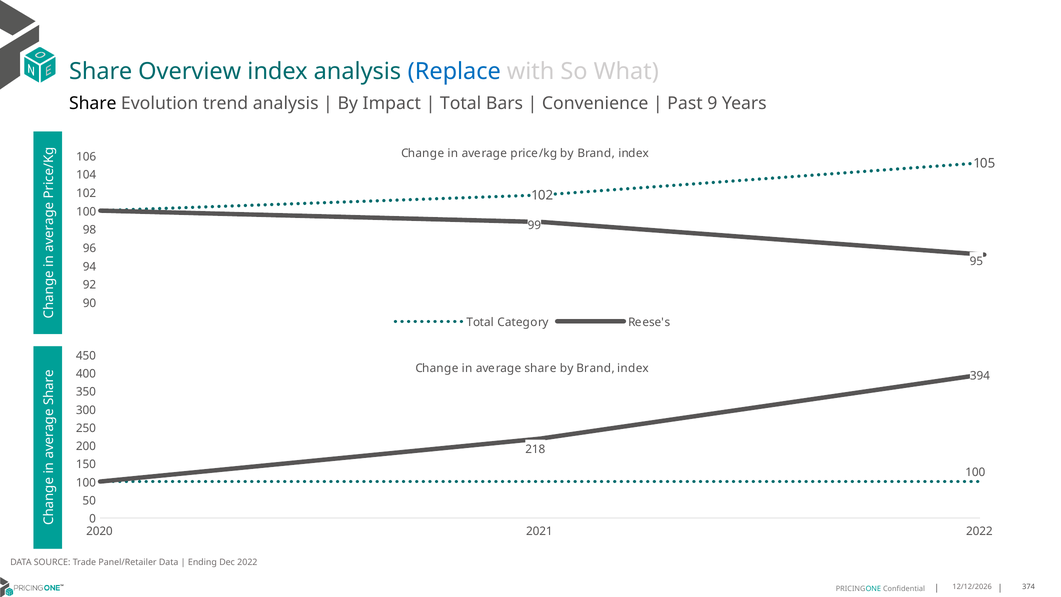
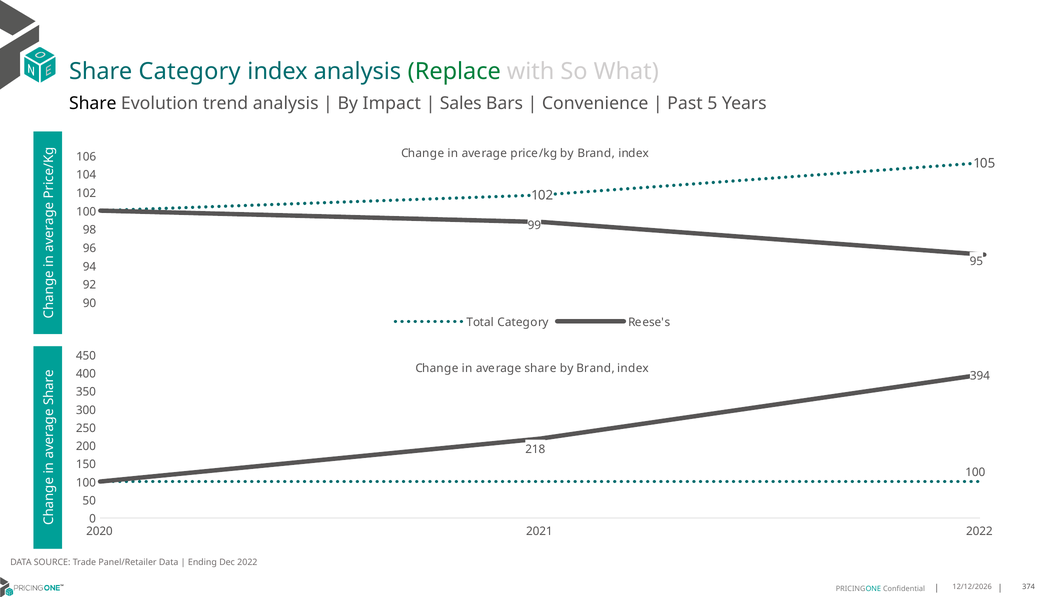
Share Overview: Overview -> Category
Replace colour: blue -> green
Total at (461, 103): Total -> Sales
9: 9 -> 5
